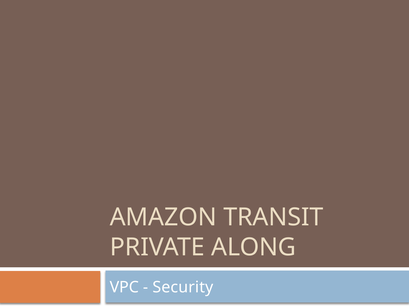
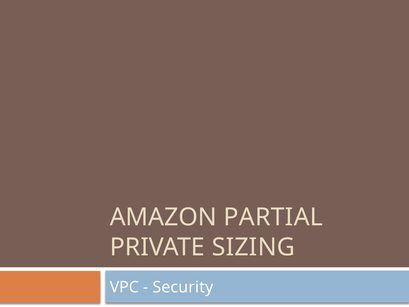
TRANSIT: TRANSIT -> PARTIAL
ALONG: ALONG -> SIZING
